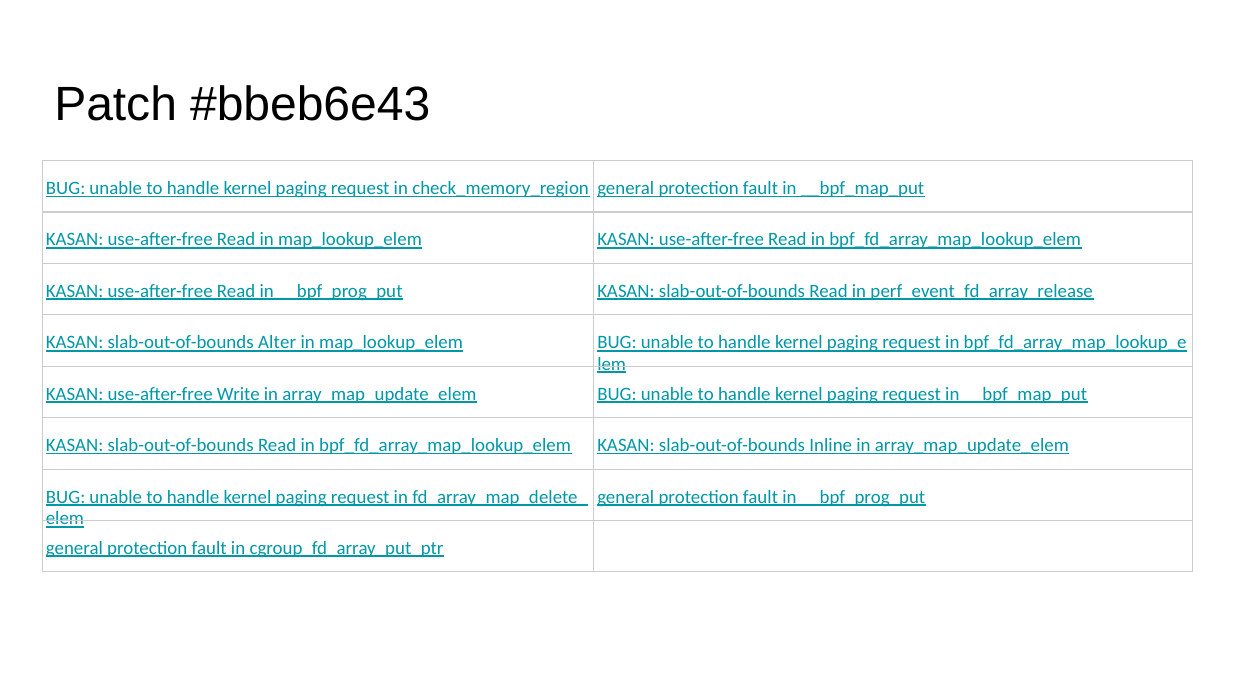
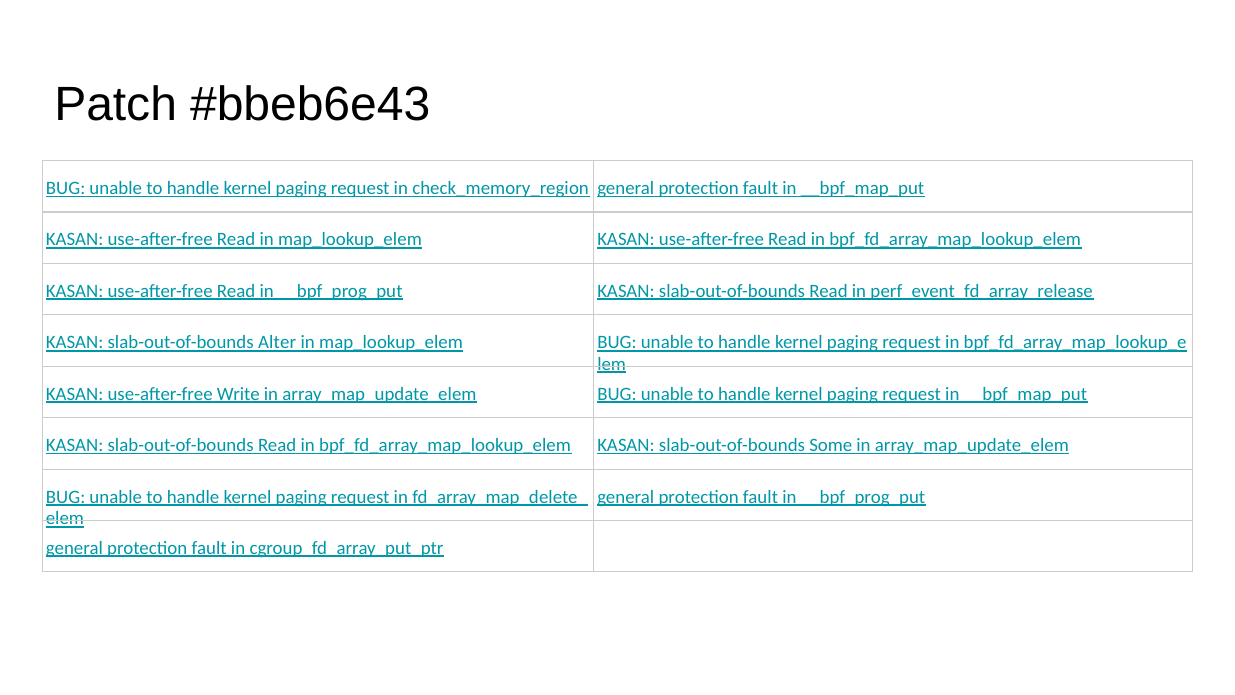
Inline: Inline -> Some
